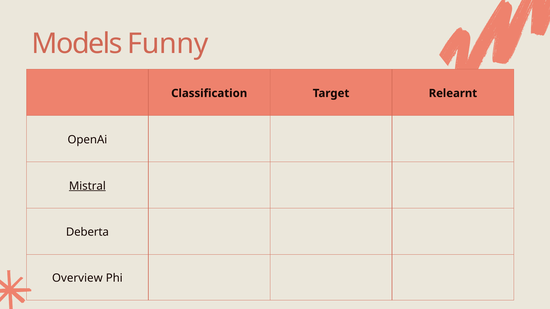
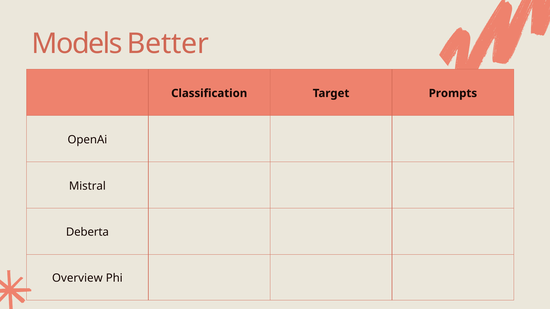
Funny: Funny -> Better
Relearnt: Relearnt -> Prompts
Mistral underline: present -> none
